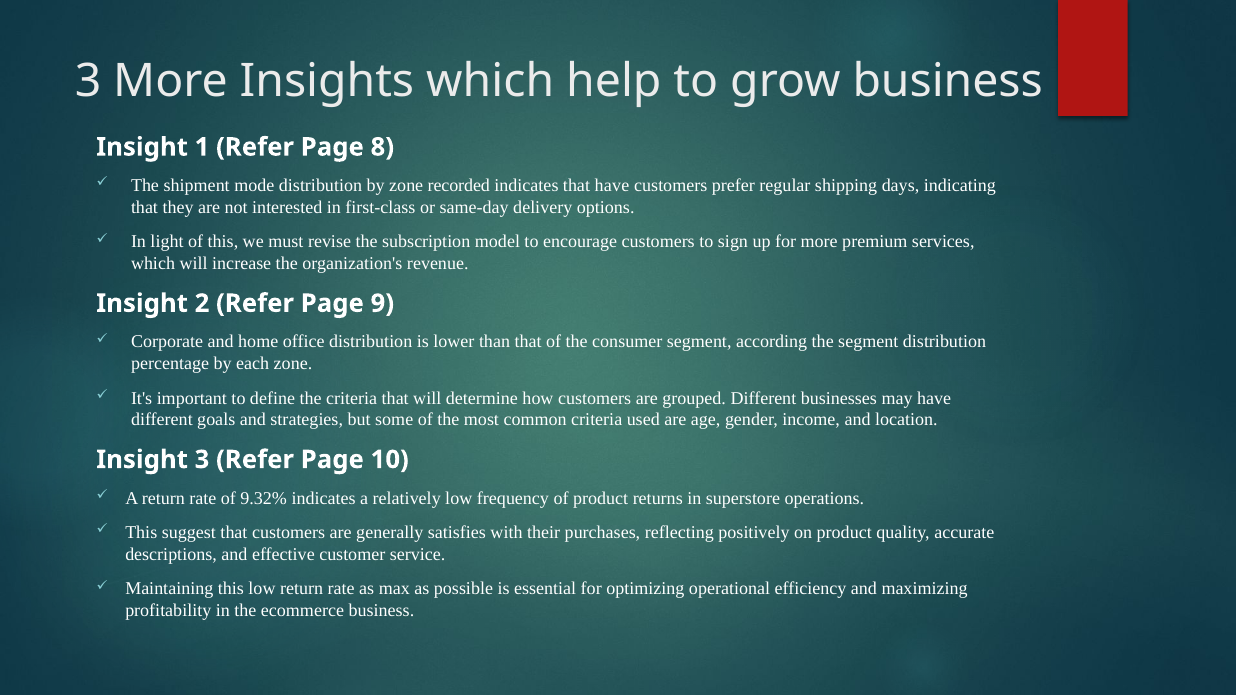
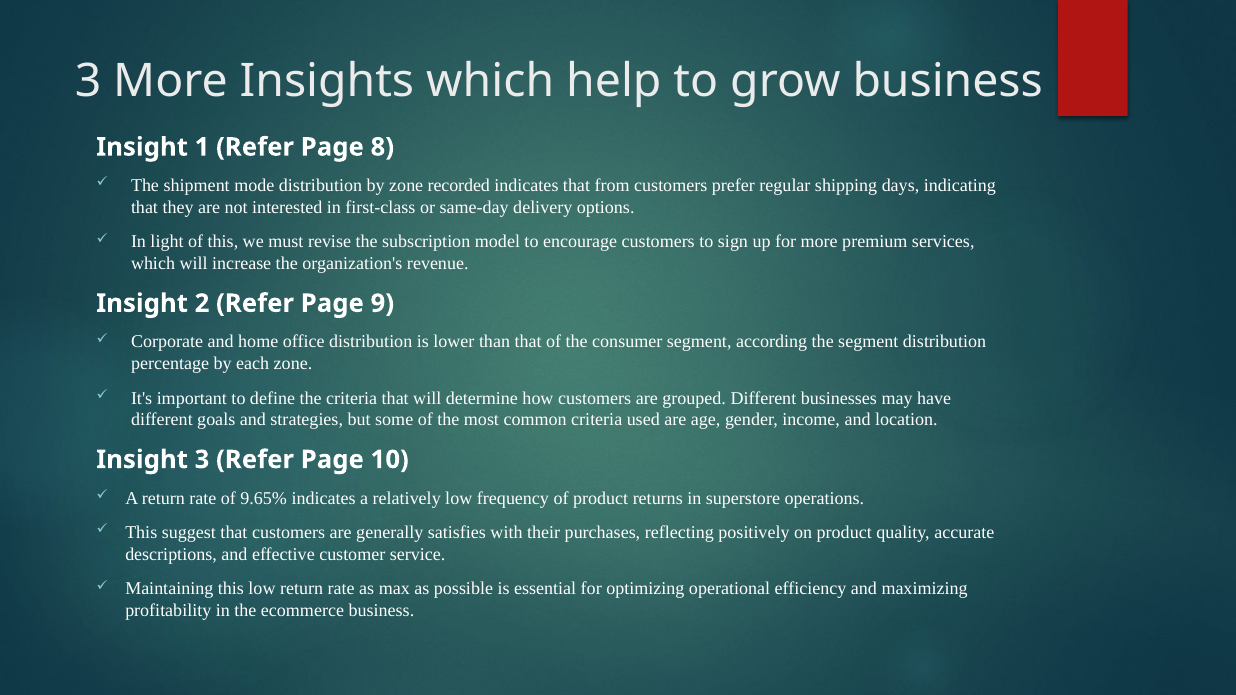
that have: have -> from
9.32%: 9.32% -> 9.65%
